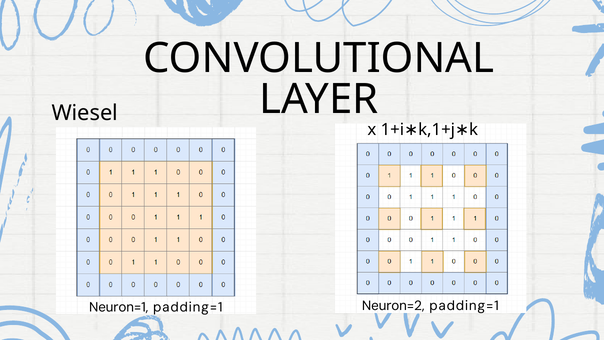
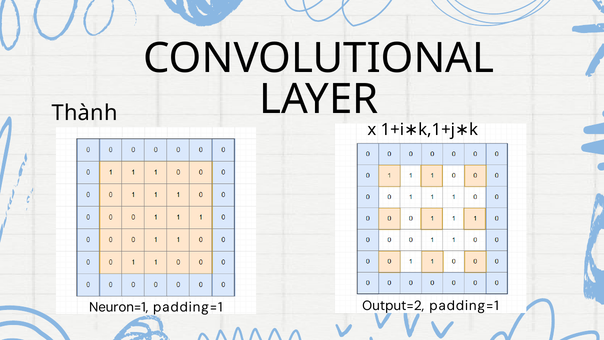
Wiesel: Wiesel -> Thành
Neuron=2: Neuron=2 -> Output=2
